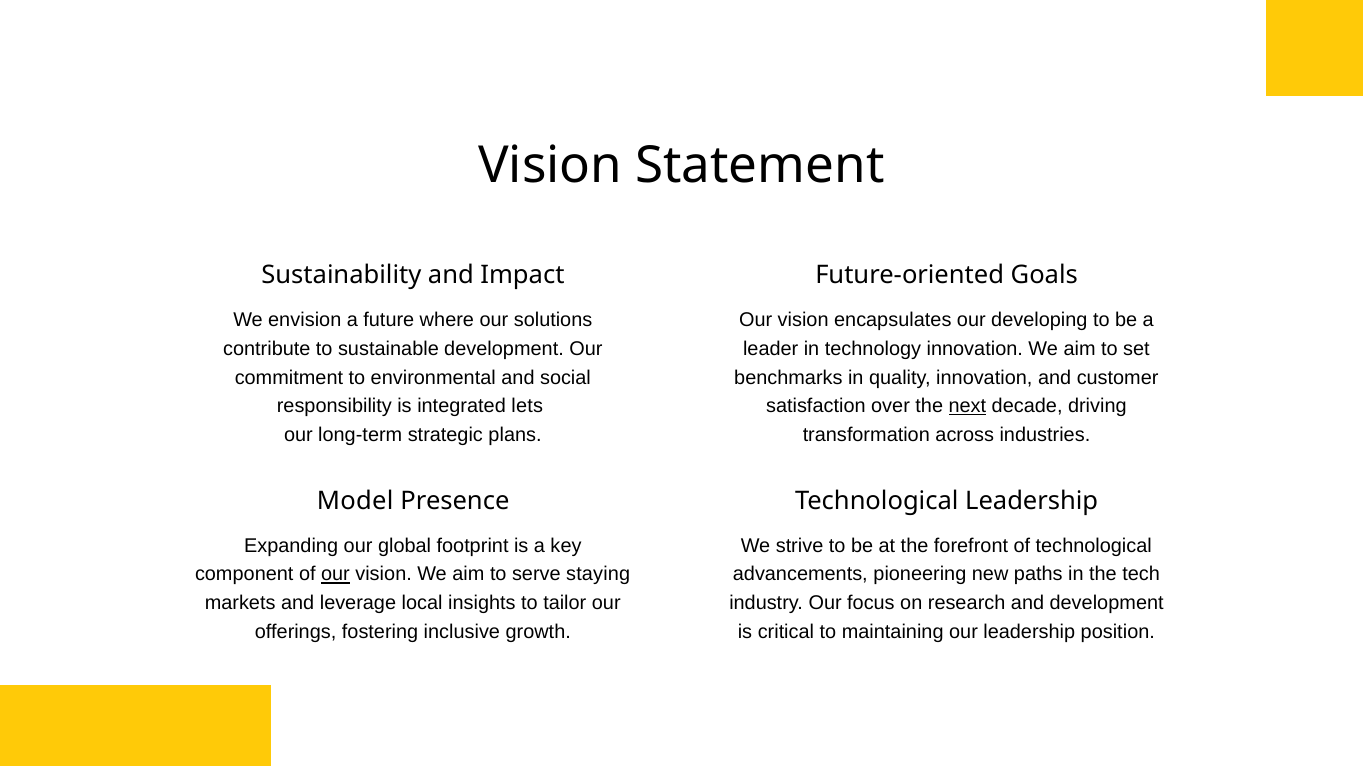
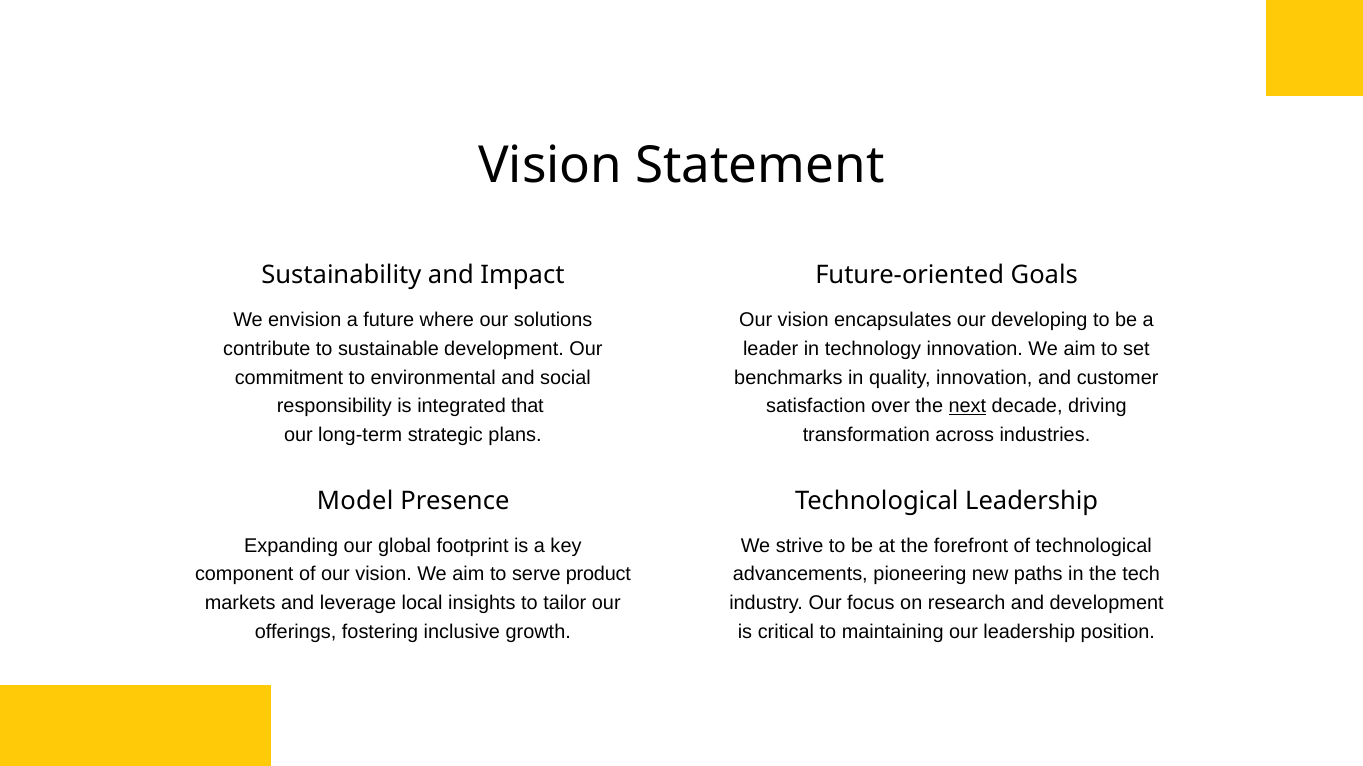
lets: lets -> that
our at (335, 575) underline: present -> none
staying: staying -> product
